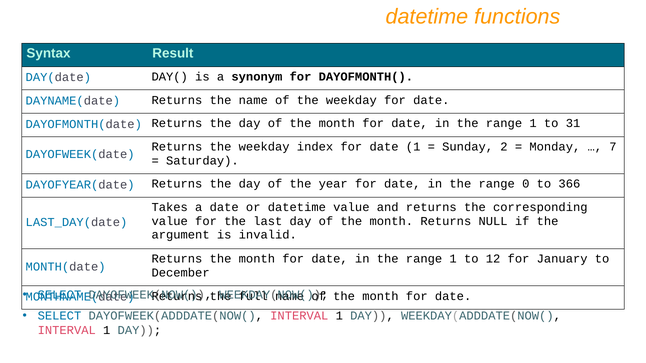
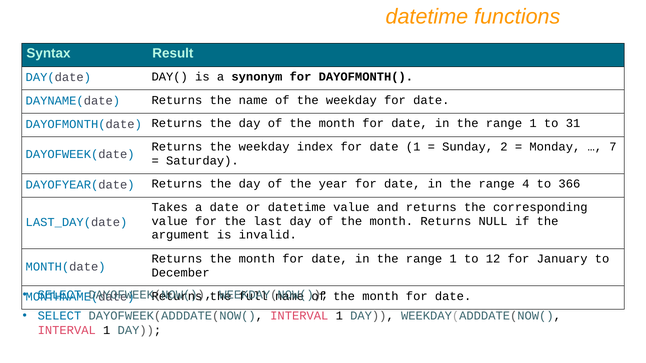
0: 0 -> 4
